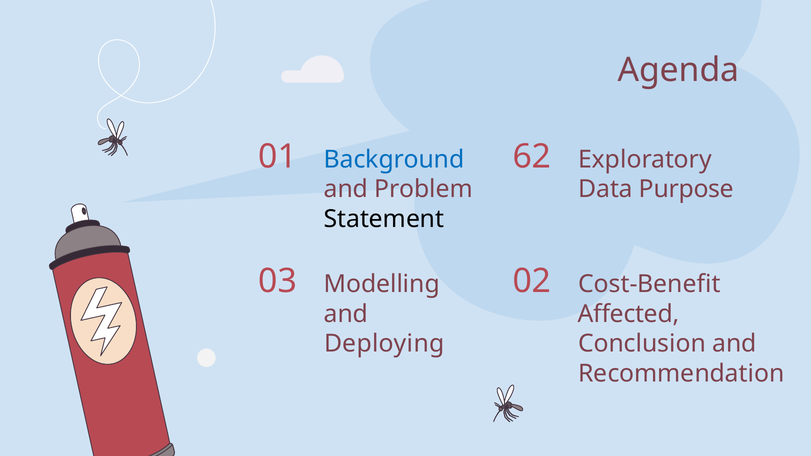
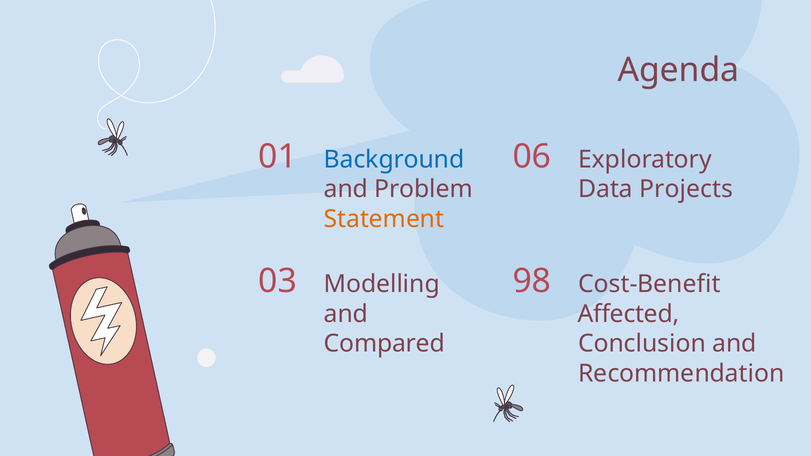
62: 62 -> 06
Purpose: Purpose -> Projects
Statement colour: black -> orange
02: 02 -> 98
Deploying: Deploying -> Compared
